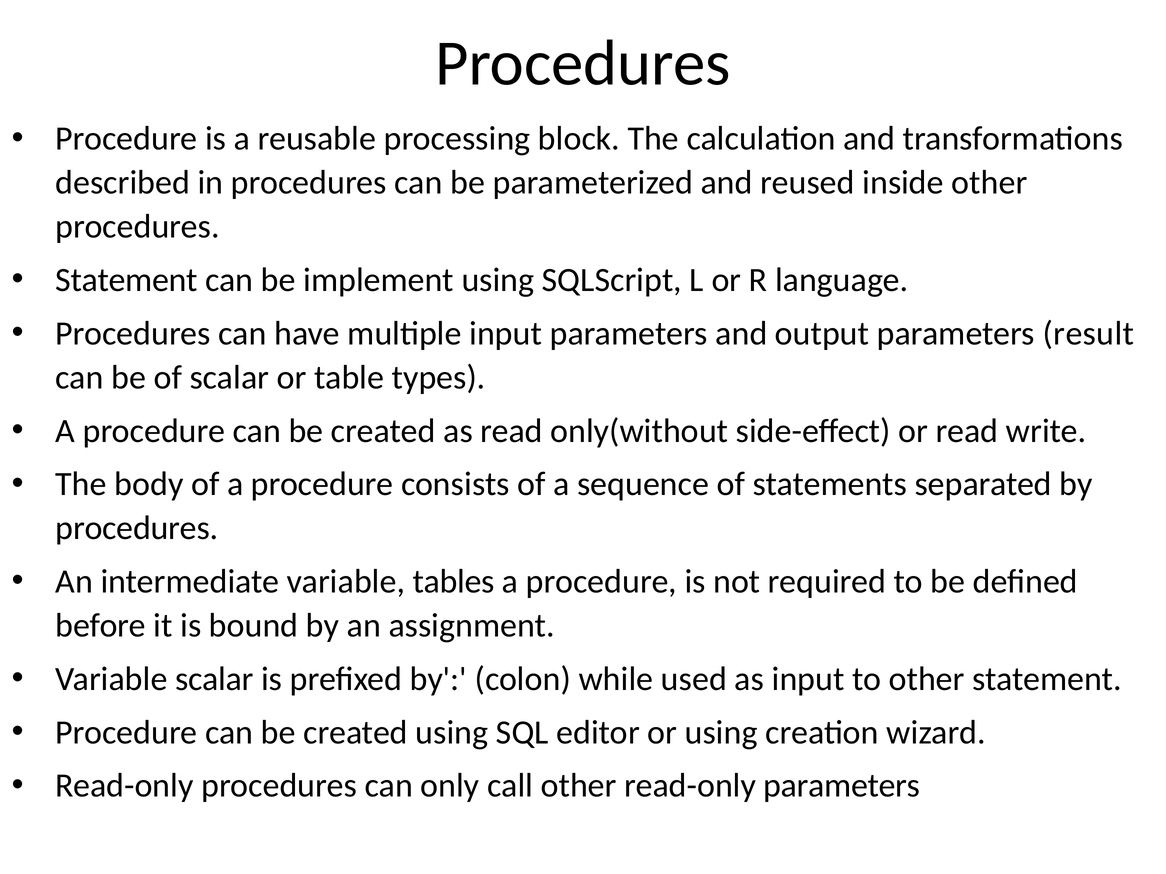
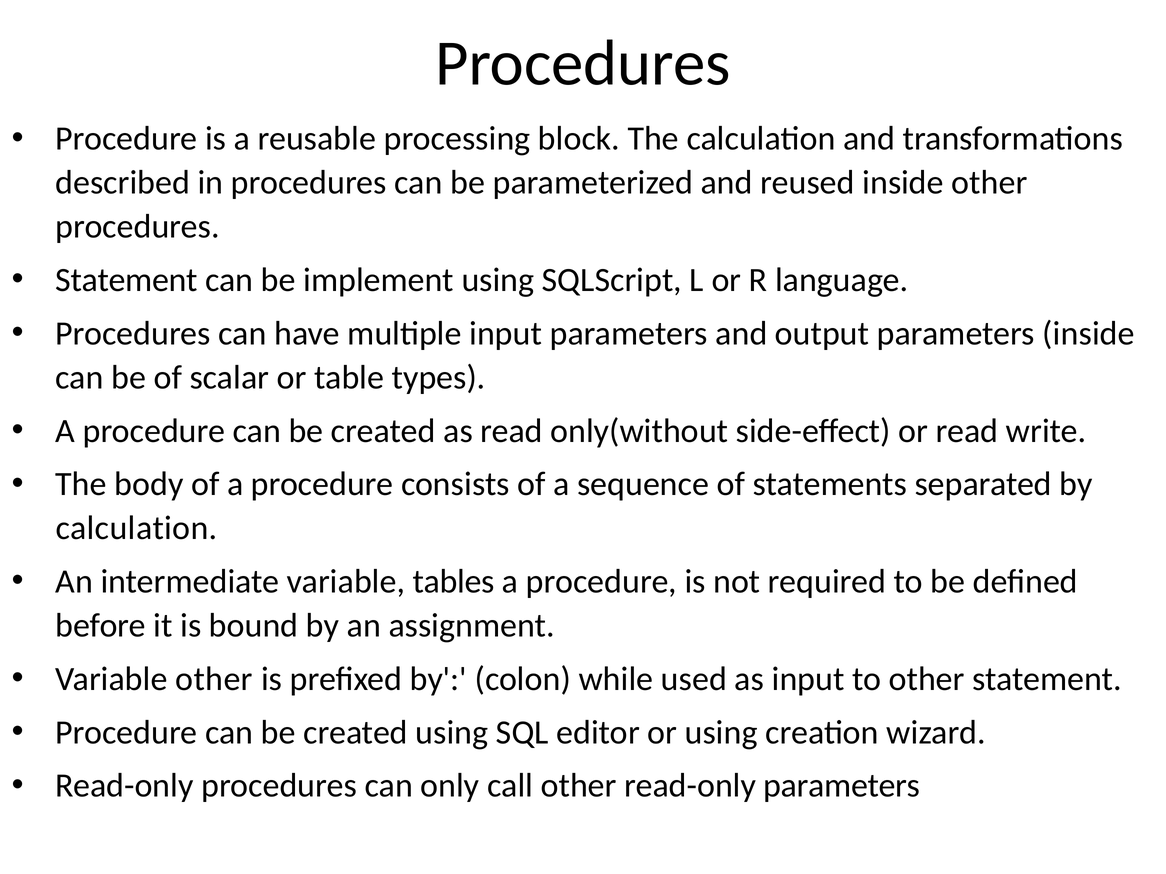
parameters result: result -> inside
procedures at (137, 529): procedures -> calculation
Variable scalar: scalar -> other
